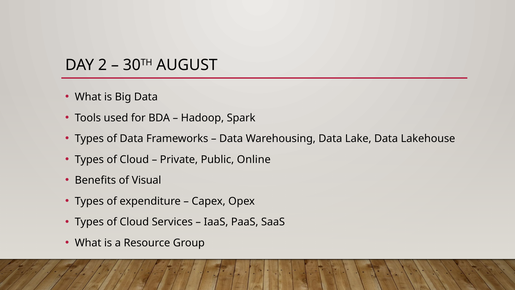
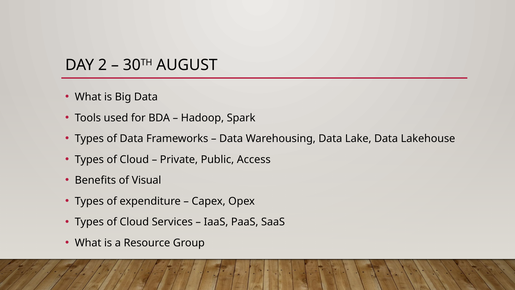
Online: Online -> Access
